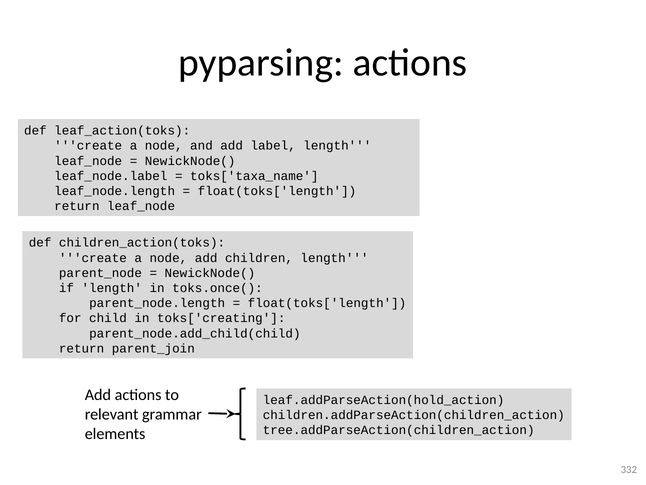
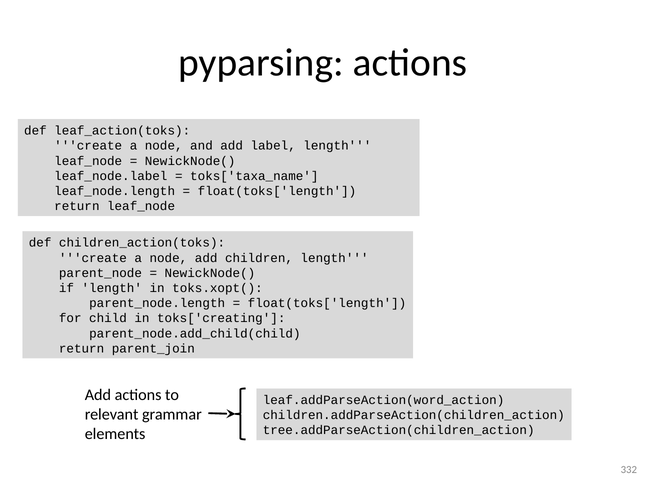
toks.once(: toks.once( -> toks.xopt(
leaf.addParseAction(hold_action: leaf.addParseAction(hold_action -> leaf.addParseAction(word_action
